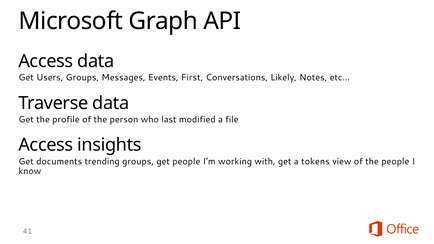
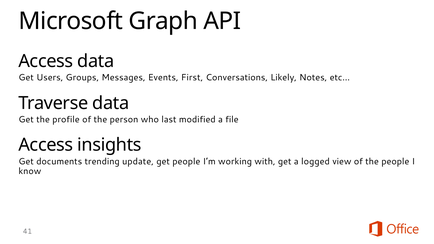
trending groups: groups -> update
tokens: tokens -> logged
